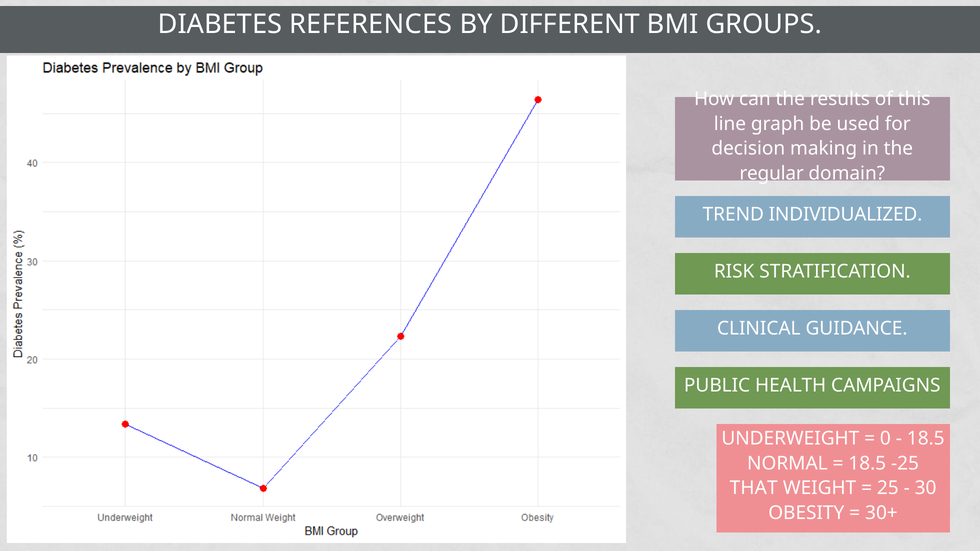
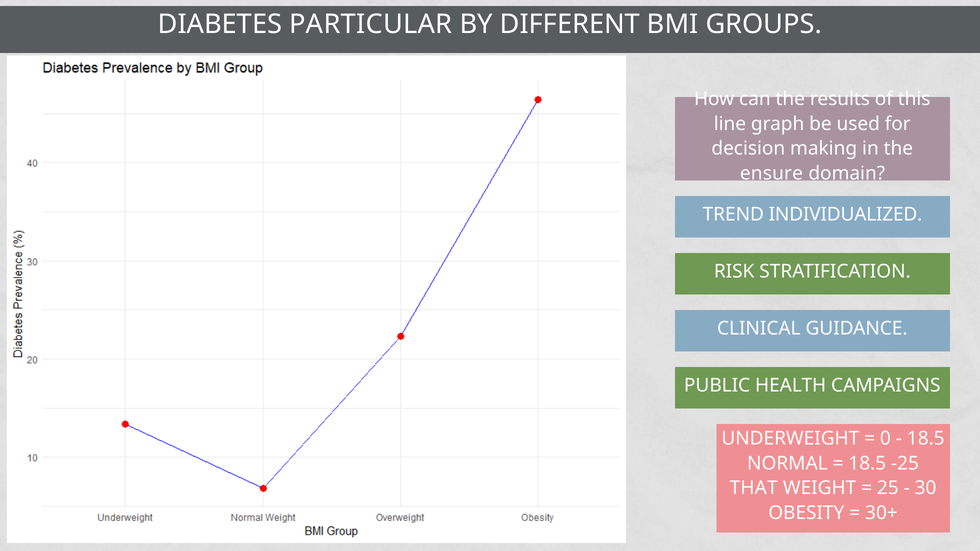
REFERENCES: REFERENCES -> PARTICULAR
regular: regular -> ensure
